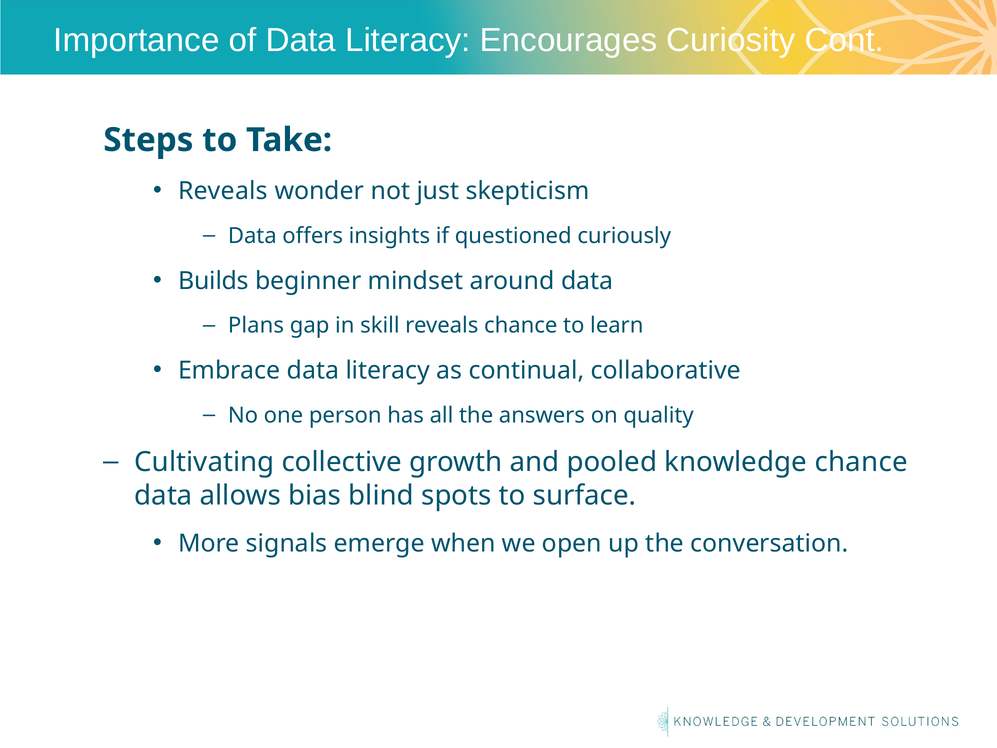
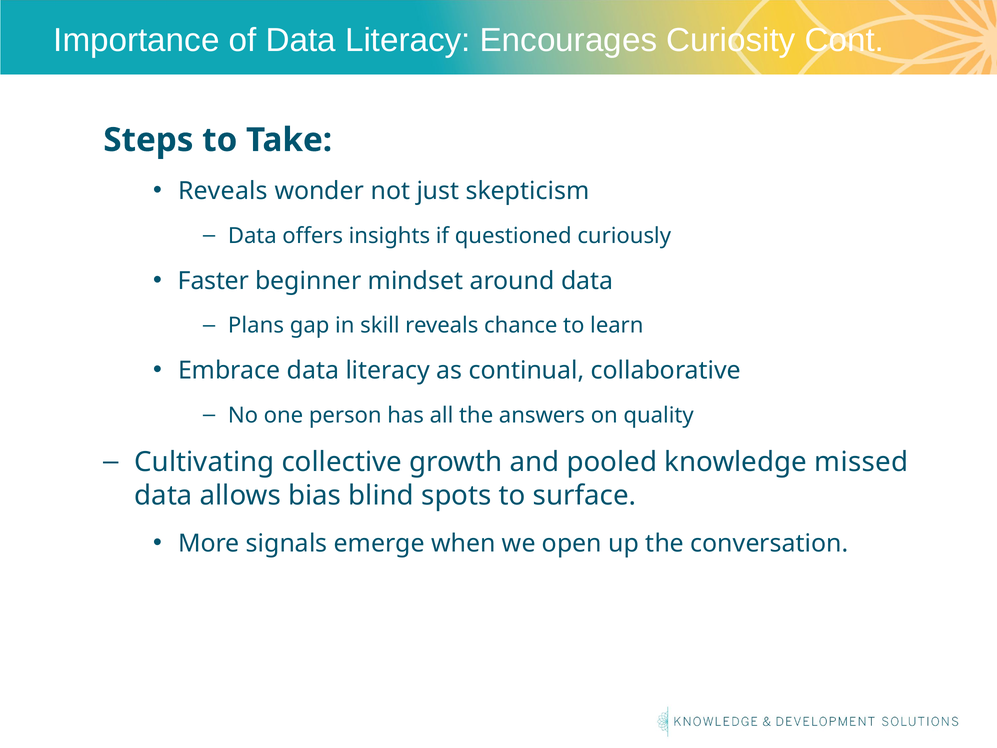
Builds: Builds -> Faster
knowledge chance: chance -> missed
